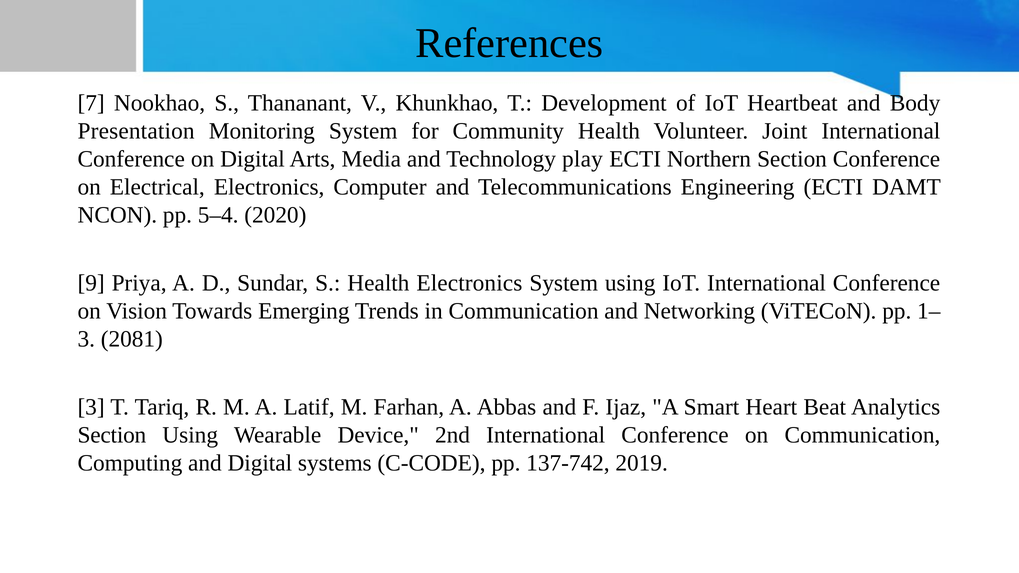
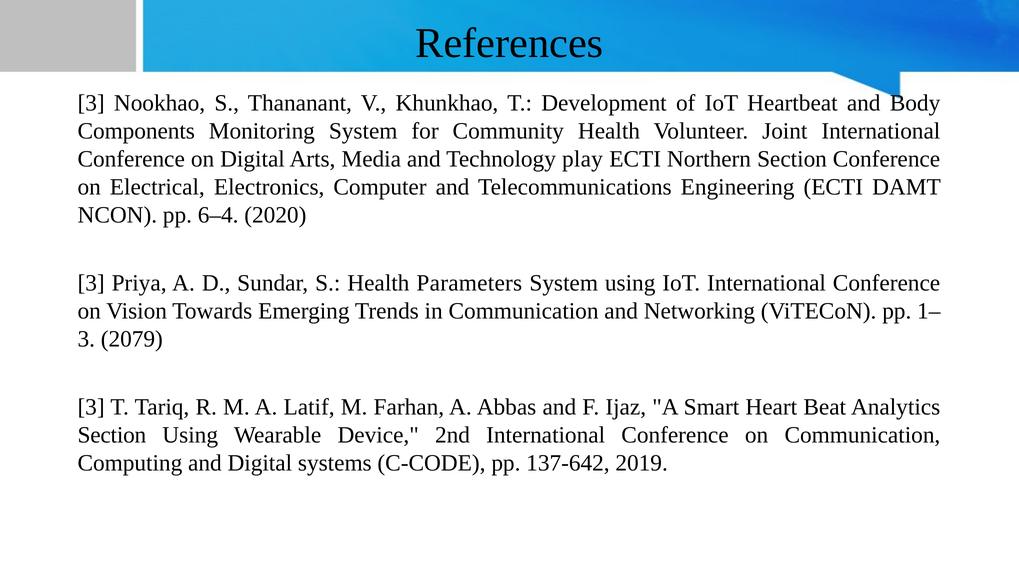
7 at (91, 103): 7 -> 3
Presentation: Presentation -> Components
5–4: 5–4 -> 6–4
9 at (91, 283): 9 -> 3
Health Electronics: Electronics -> Parameters
2081: 2081 -> 2079
137-742: 137-742 -> 137-642
